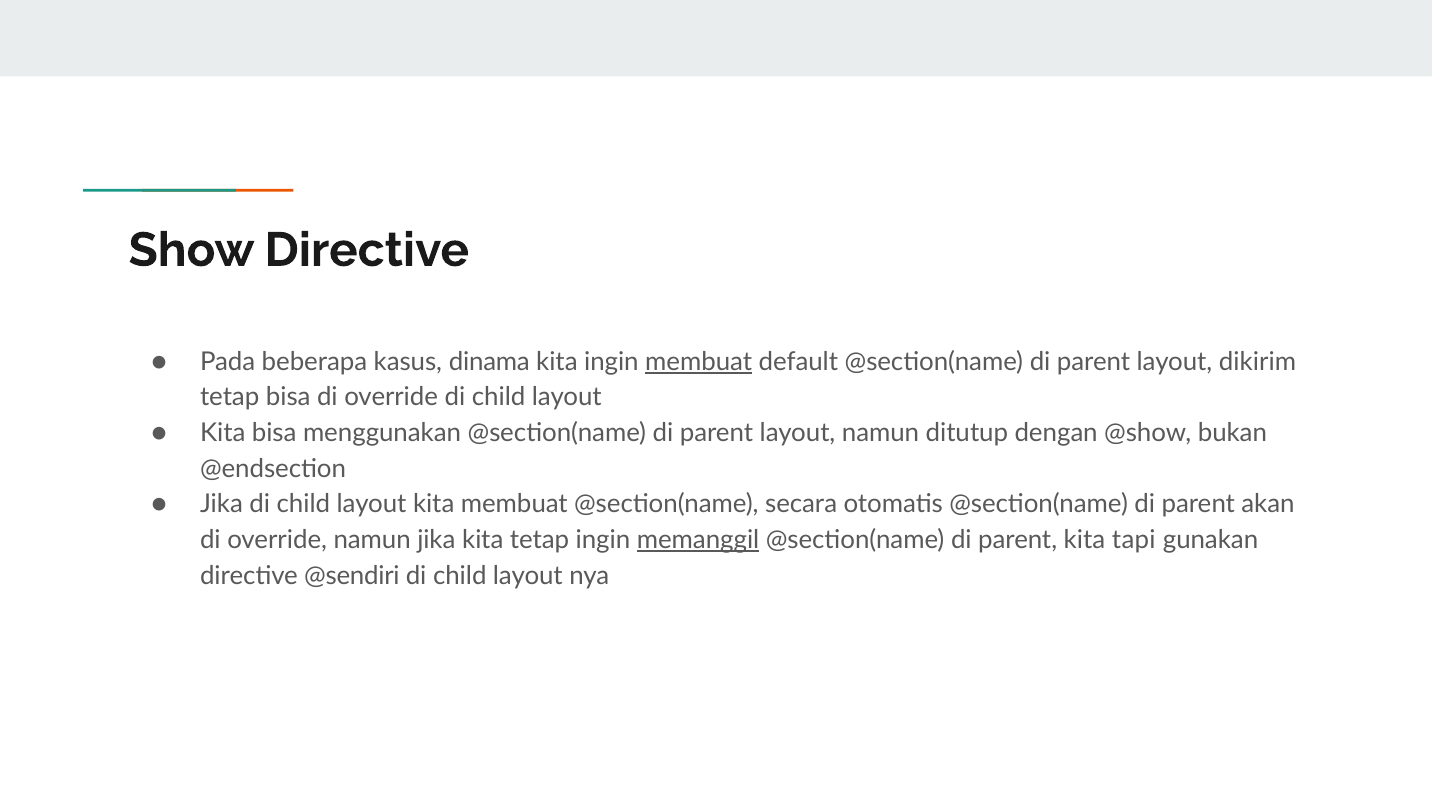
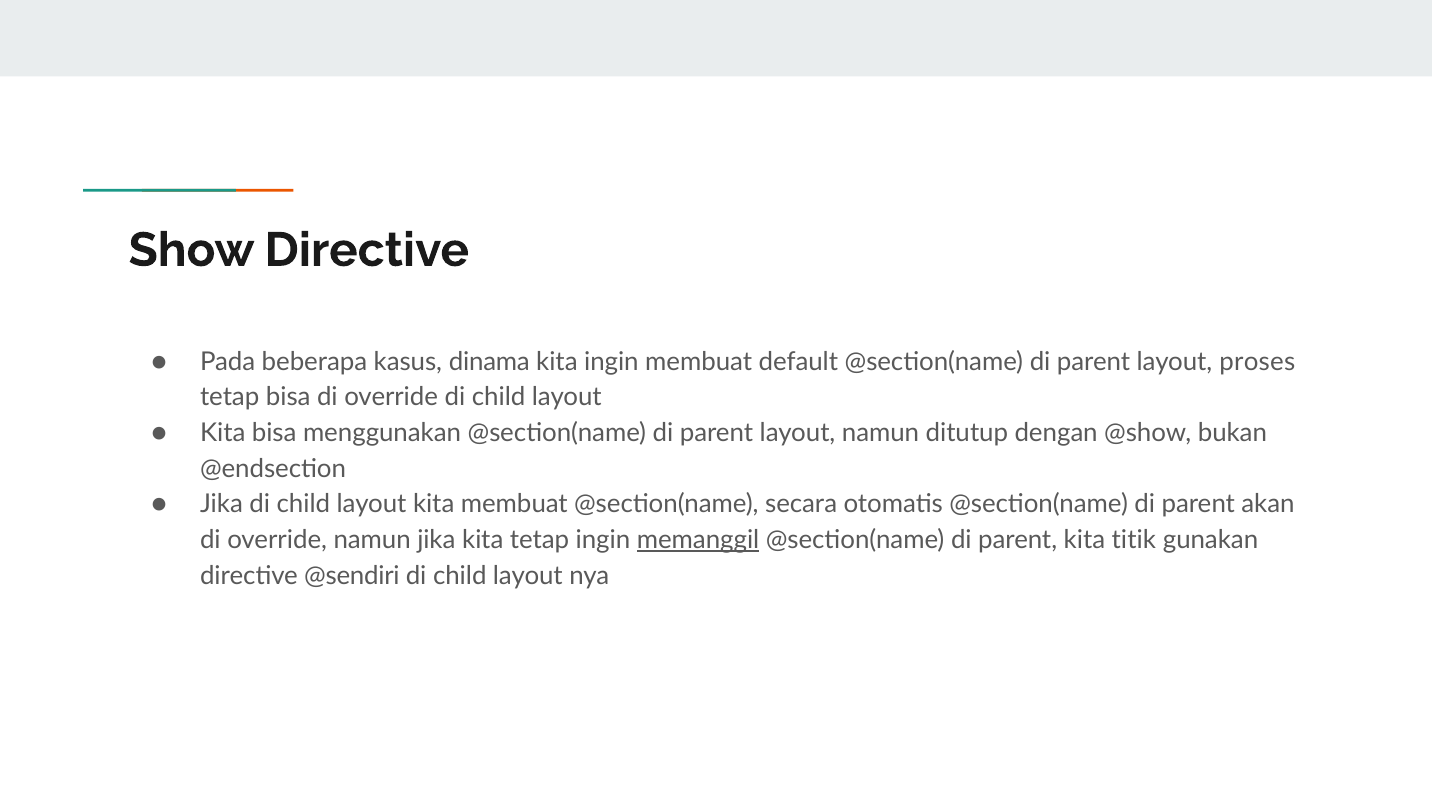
membuat at (699, 362) underline: present -> none
dikirim: dikirim -> proses
tapi: tapi -> titik
